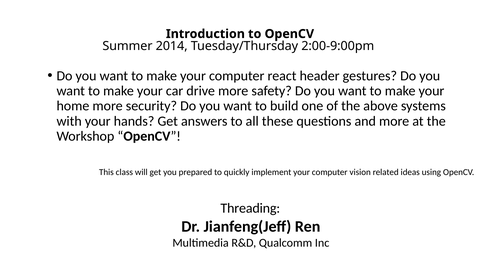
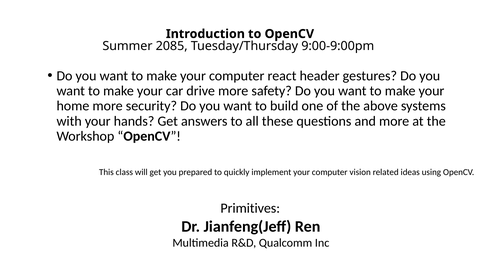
2014: 2014 -> 2085
2:00-9:00pm: 2:00-9:00pm -> 9:00-9:00pm
Threading: Threading -> Primitives
